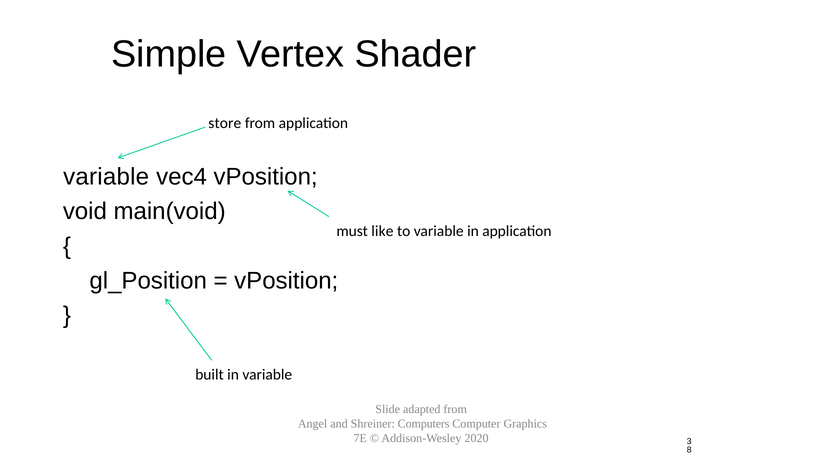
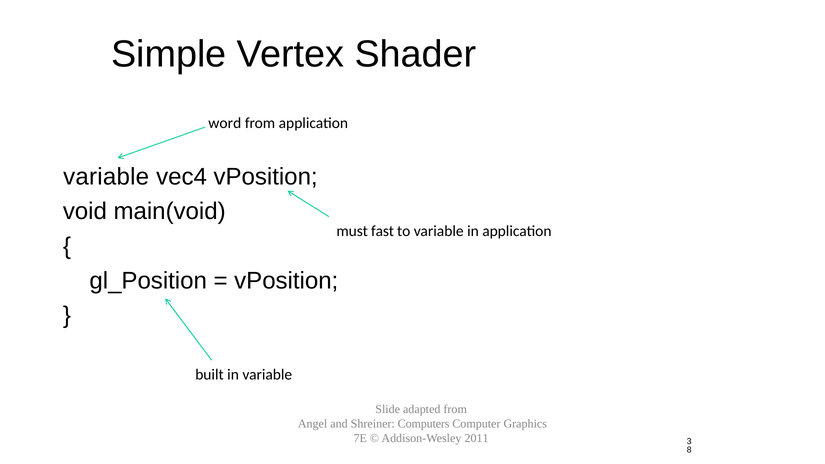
store: store -> word
like: like -> fast
2020: 2020 -> 2011
